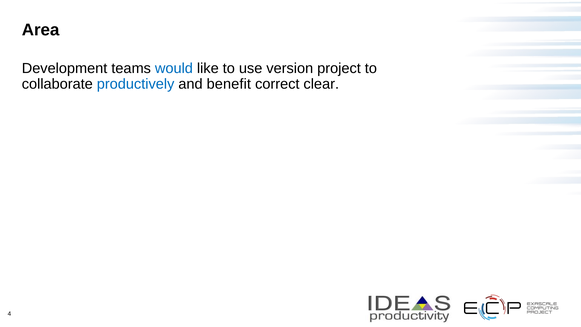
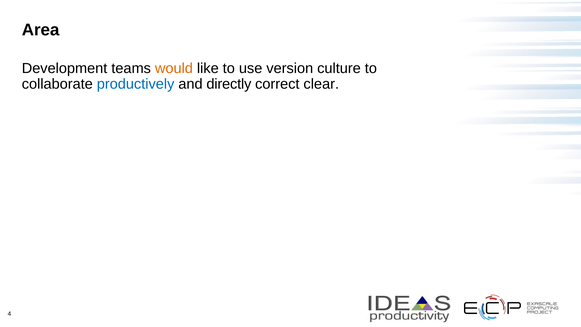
would colour: blue -> orange
project: project -> culture
benefit: benefit -> directly
